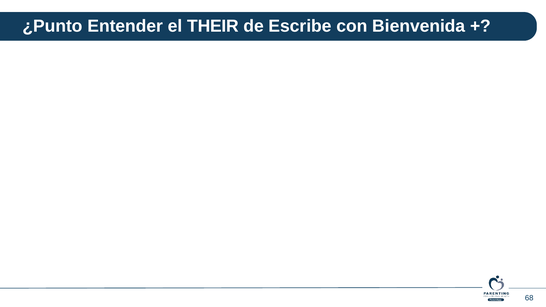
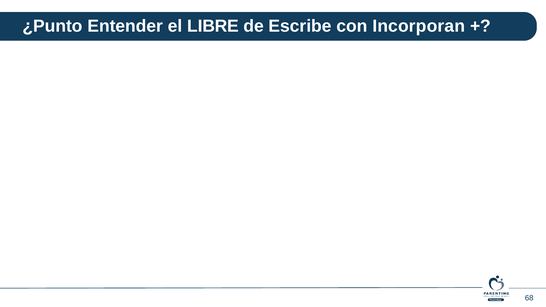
THEIR: THEIR -> LIBRE
Bienvenida: Bienvenida -> Incorporan
